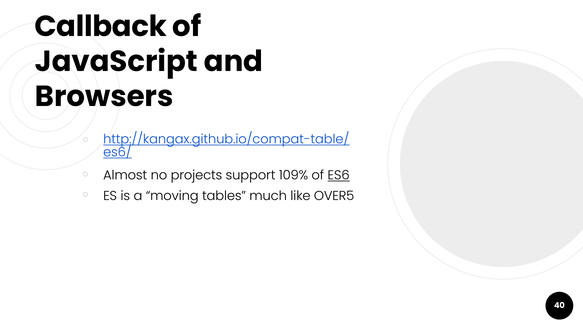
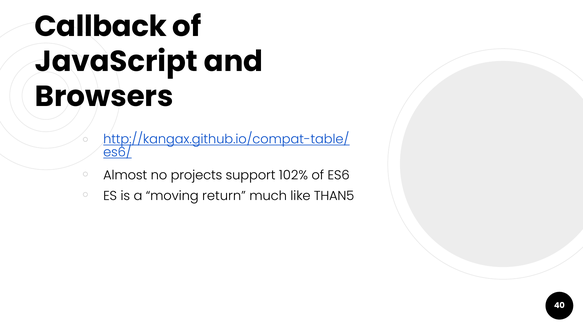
109%: 109% -> 102%
ES6 underline: present -> none
tables: tables -> return
OVER5: OVER5 -> THAN5
